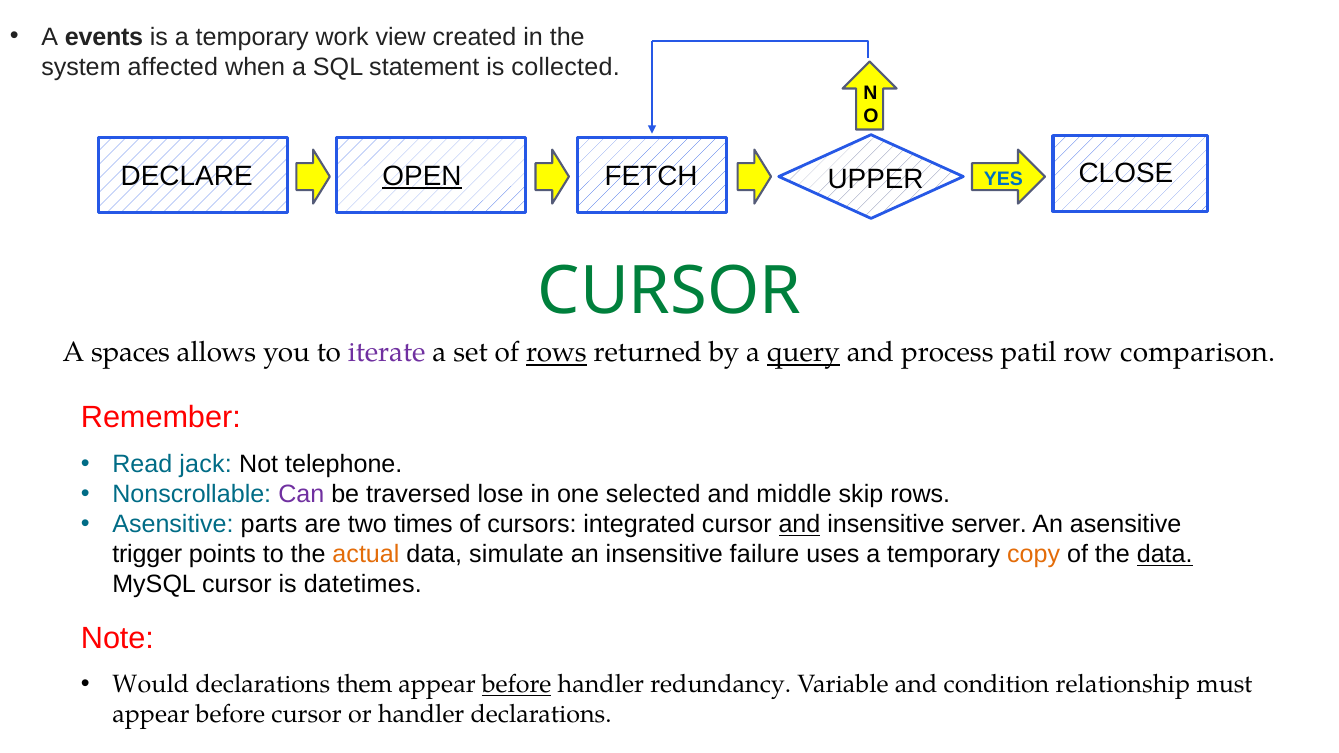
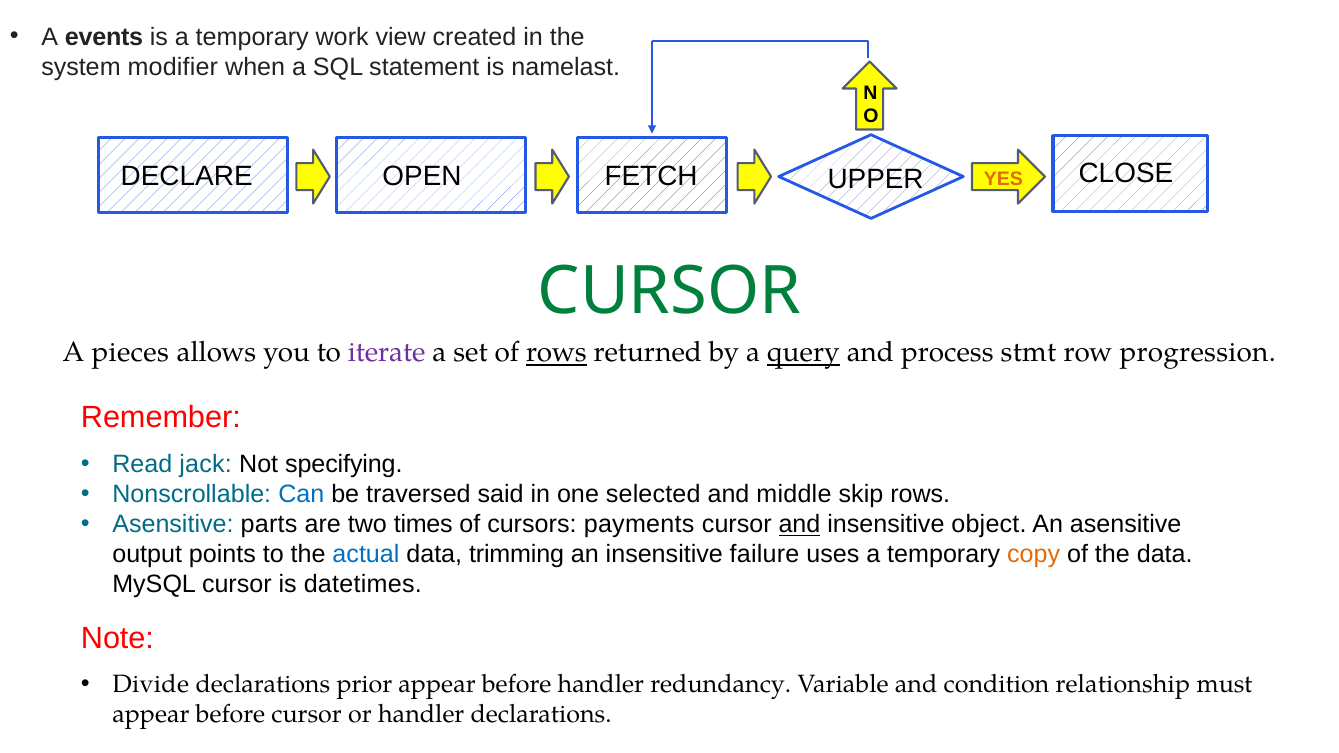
affected: affected -> modifier
collected: collected -> namelast
OPEN underline: present -> none
YES colour: blue -> orange
spaces: spaces -> pieces
patil: patil -> stmt
comparison: comparison -> progression
telephone: telephone -> specifying
Can colour: purple -> blue
lose: lose -> said
integrated: integrated -> payments
server: server -> object
trigger: trigger -> output
actual colour: orange -> blue
simulate: simulate -> trimming
data at (1165, 555) underline: present -> none
Would: Would -> Divide
them: them -> prior
before at (517, 685) underline: present -> none
